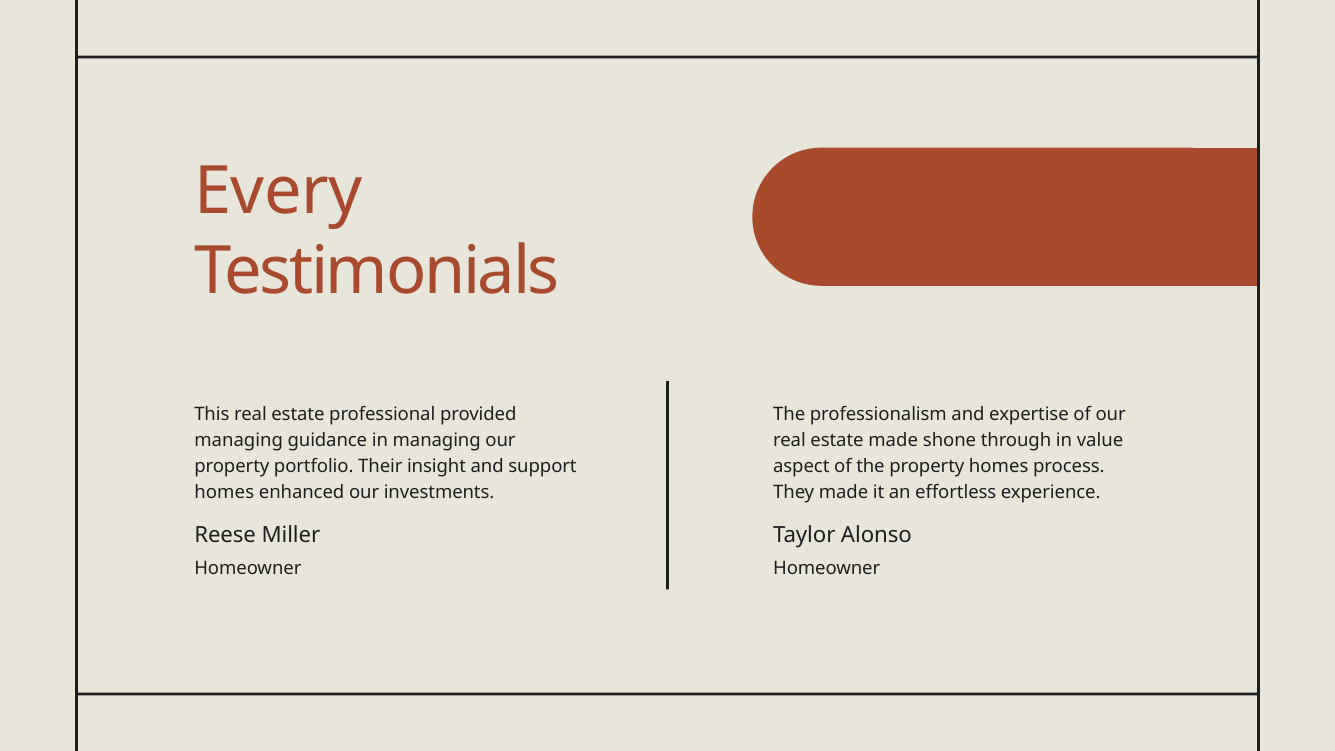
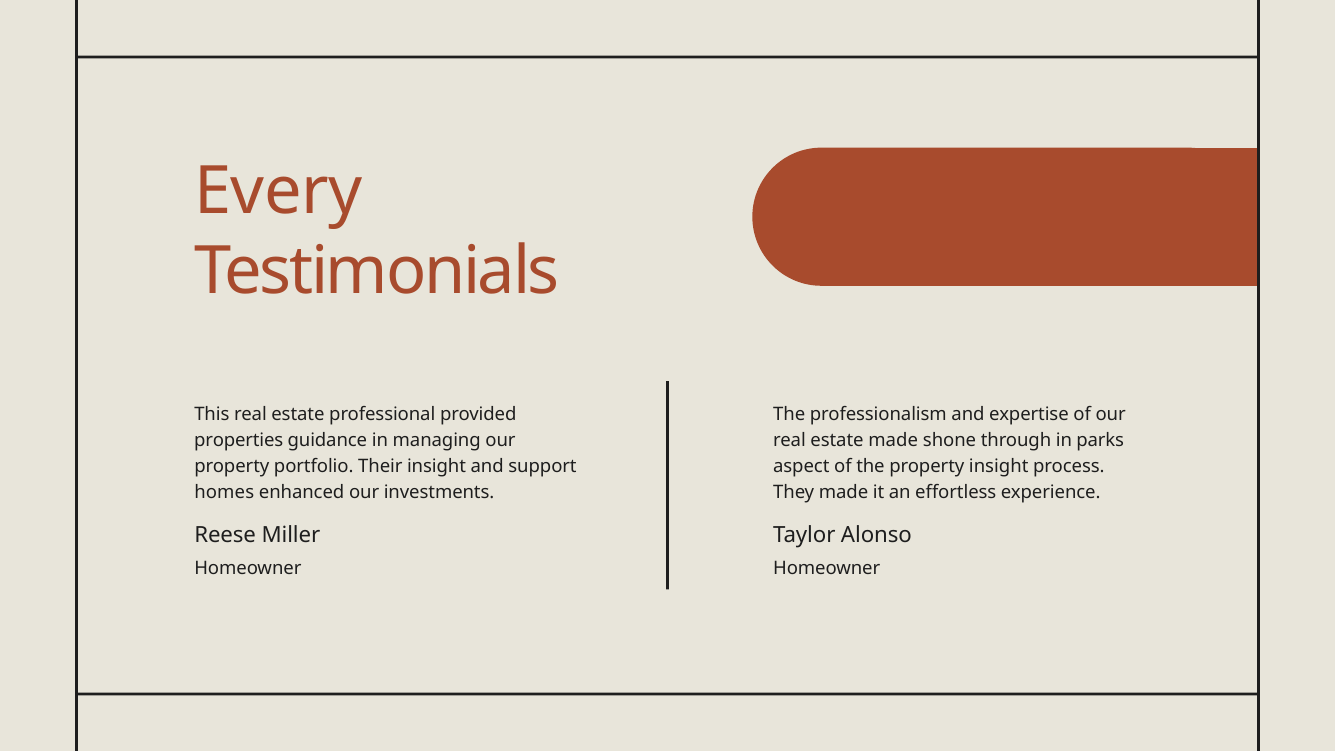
managing at (239, 440): managing -> properties
value: value -> parks
property homes: homes -> insight
